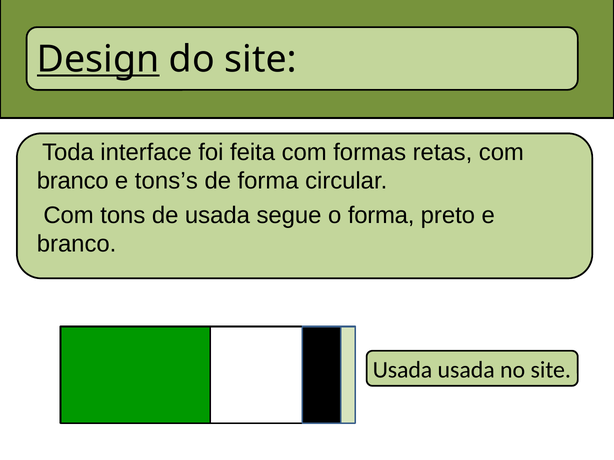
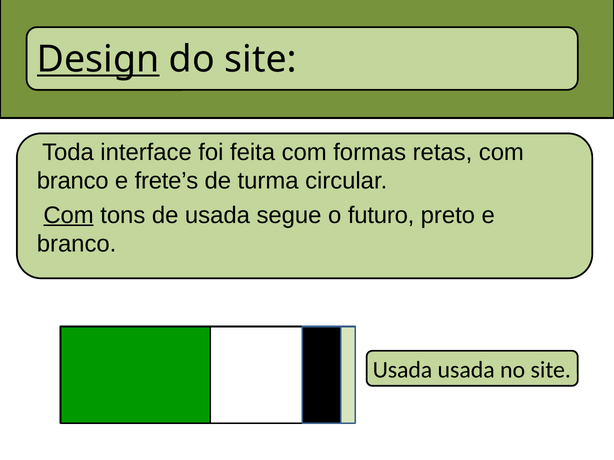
tons’s: tons’s -> frete’s
de forma: forma -> turma
Com at (69, 215) underline: none -> present
o forma: forma -> futuro
